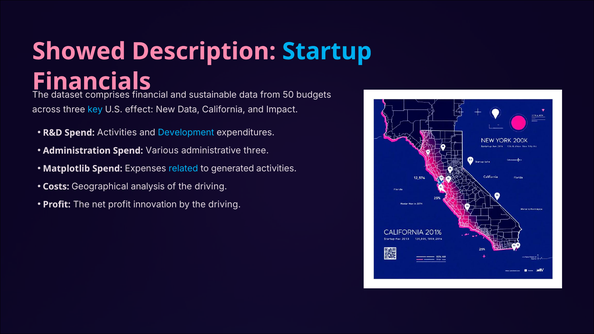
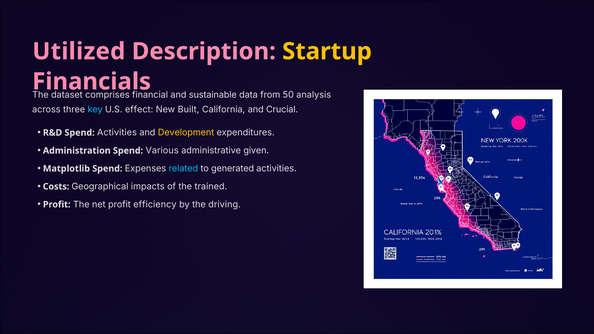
Showed: Showed -> Utilized
Startup colour: light blue -> yellow
budgets: budgets -> analysis
New Data: Data -> Built
Impact: Impact -> Crucial
Development colour: light blue -> yellow
administrative three: three -> given
analysis: analysis -> impacts
of the driving: driving -> trained
innovation: innovation -> efficiency
